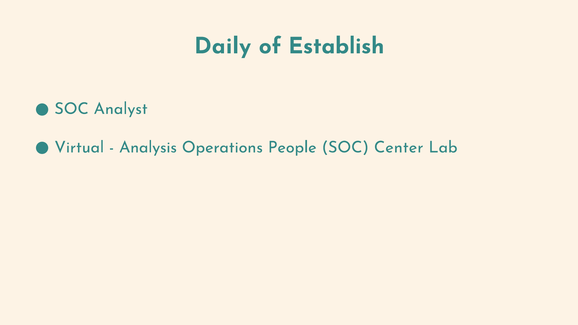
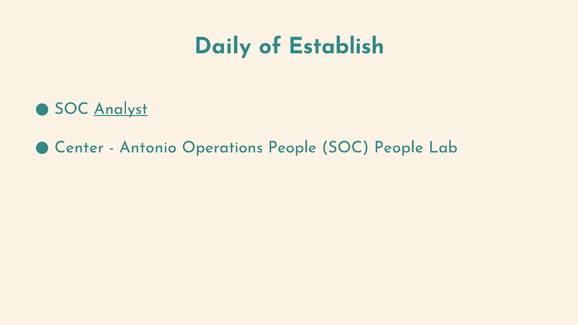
Analyst underline: none -> present
Virtual: Virtual -> Center
Analysis: Analysis -> Antonio
SOC Center: Center -> People
